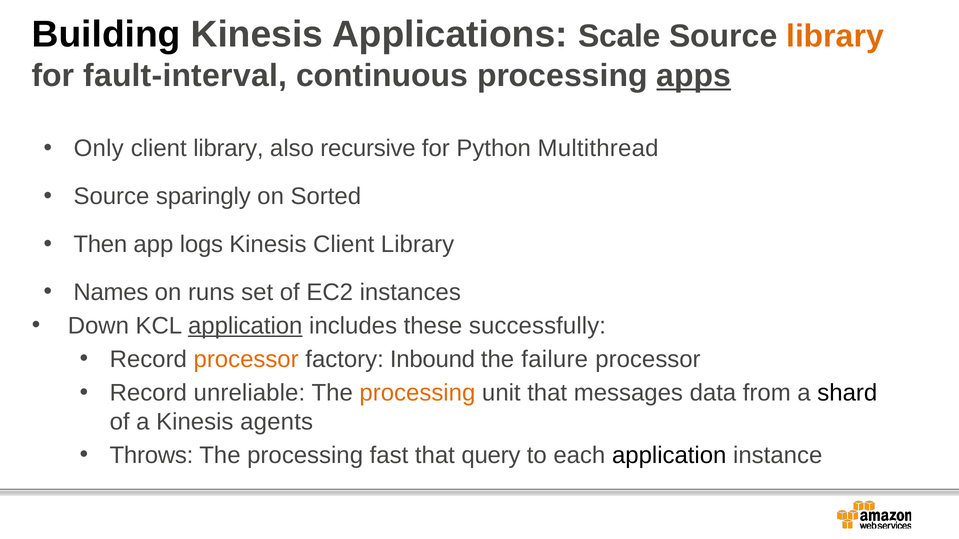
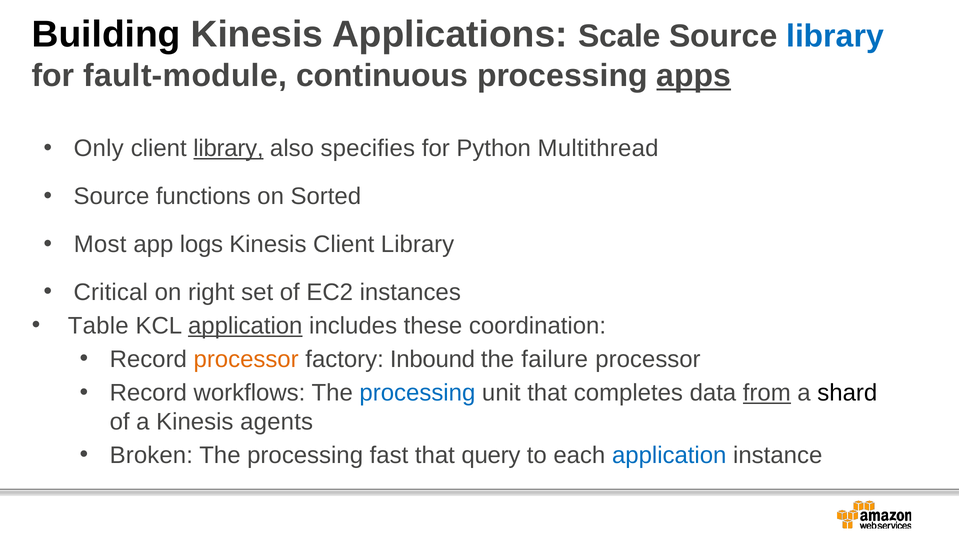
library at (835, 36) colour: orange -> blue
fault-interval: fault-interval -> fault-module
library at (228, 149) underline: none -> present
recursive: recursive -> specifies
sparingly: sparingly -> functions
Then: Then -> Most
Names: Names -> Critical
runs: runs -> right
Down: Down -> Table
successfully: successfully -> coordination
unreliable: unreliable -> workflows
processing at (417, 393) colour: orange -> blue
messages: messages -> completes
from underline: none -> present
Throws: Throws -> Broken
application at (669, 456) colour: black -> blue
